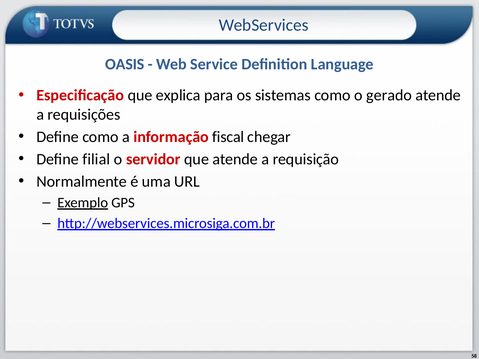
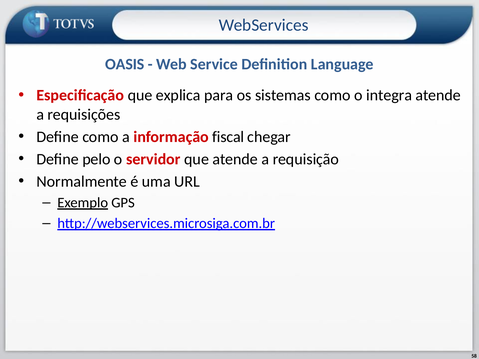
gerado: gerado -> integra
filial: filial -> pelo
